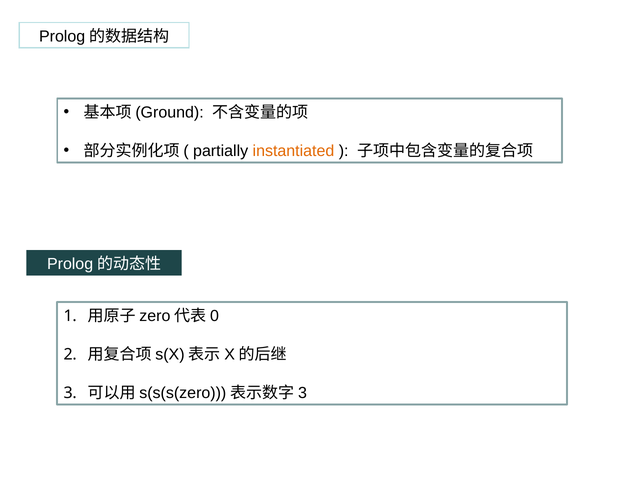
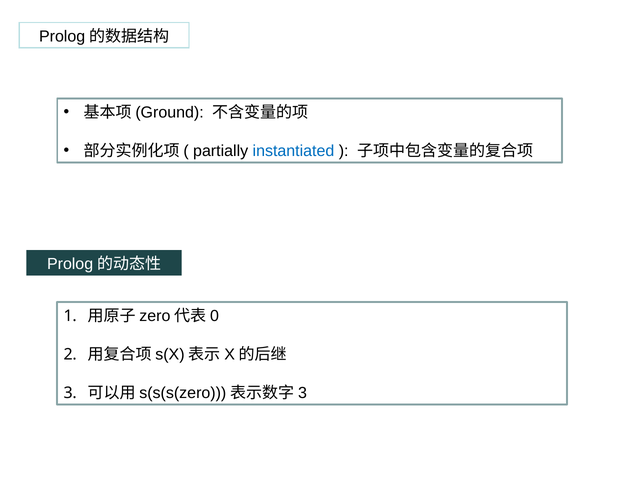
instantiated colour: orange -> blue
